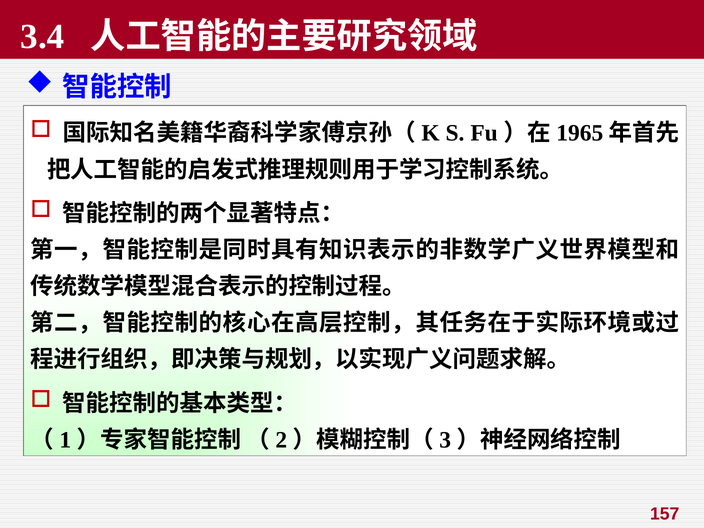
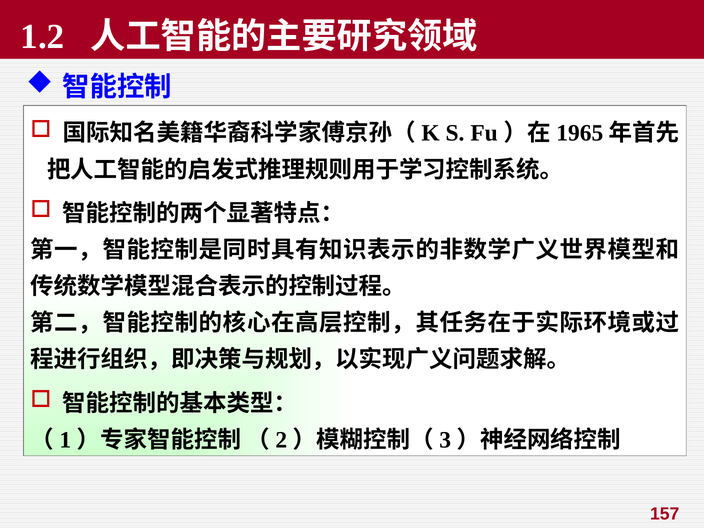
3.4: 3.4 -> 1.2
